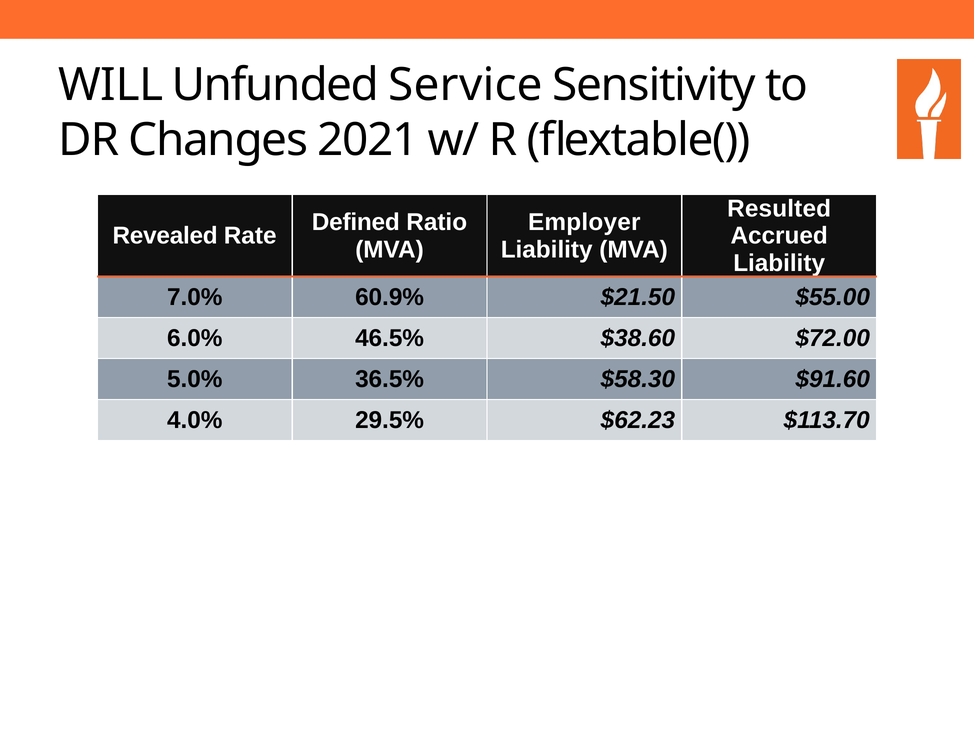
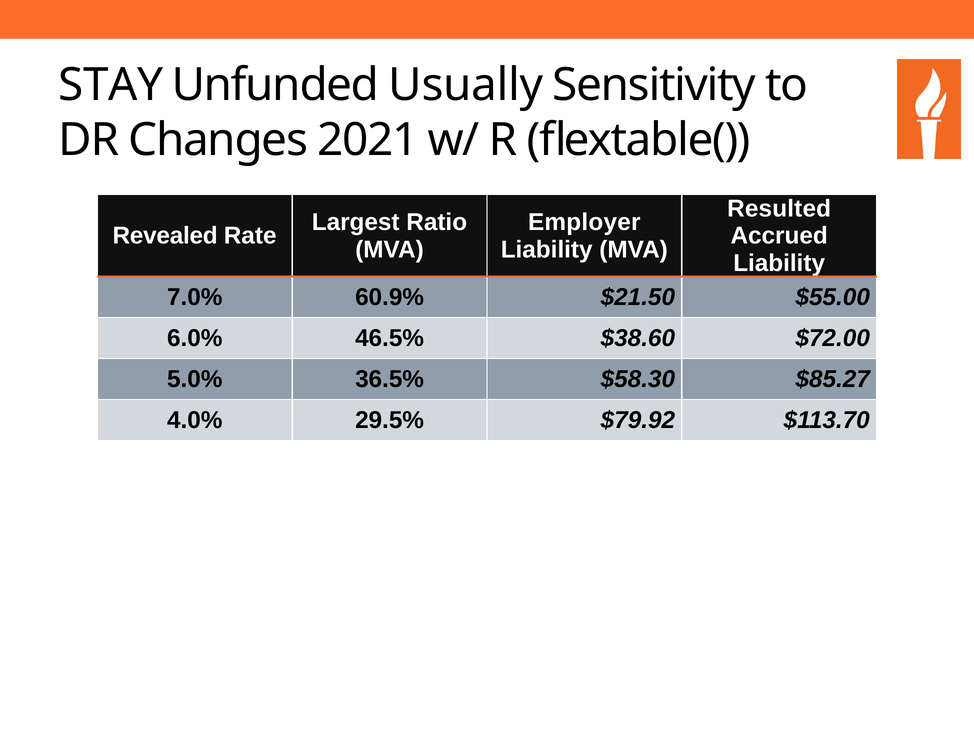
WILL: WILL -> STAY
Service: Service -> Usually
Defined: Defined -> Largest
$91.60: $91.60 -> $85.27
$62.23: $62.23 -> $79.92
